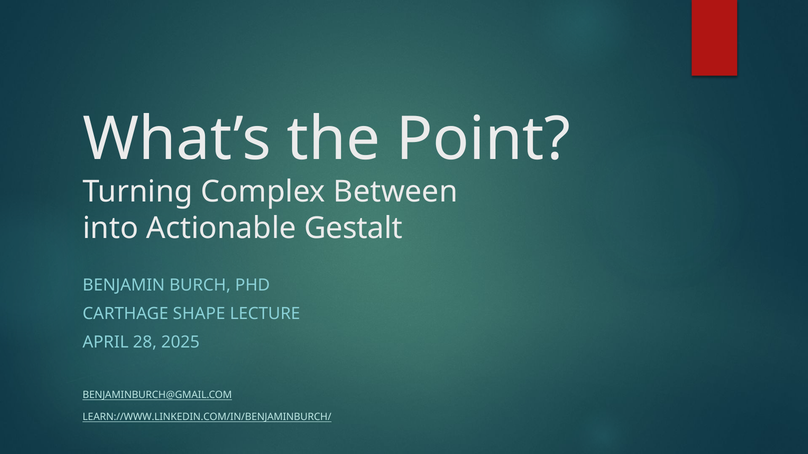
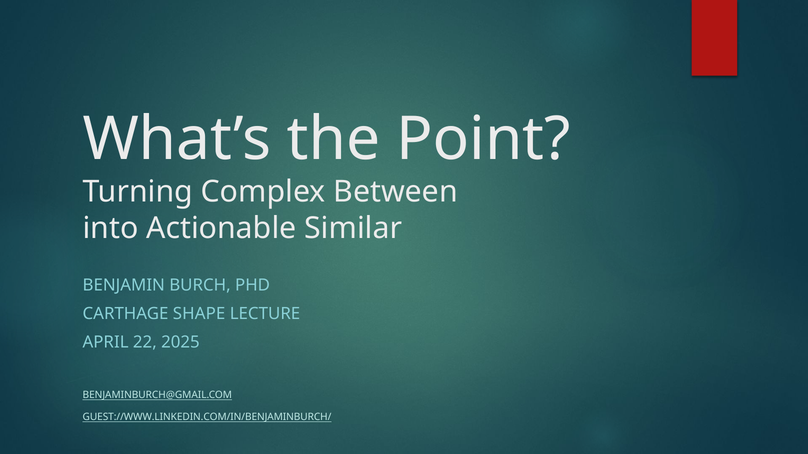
Gestalt: Gestalt -> Similar
28: 28 -> 22
LEARN://WWW.LINKEDIN.COM/IN/BENJAMINBURCH/: LEARN://WWW.LINKEDIN.COM/IN/BENJAMINBURCH/ -> GUEST://WWW.LINKEDIN.COM/IN/BENJAMINBURCH/
